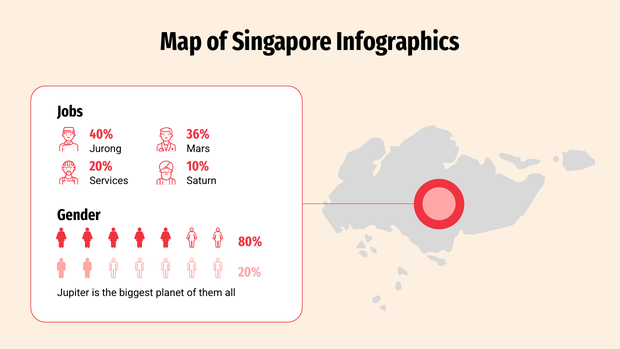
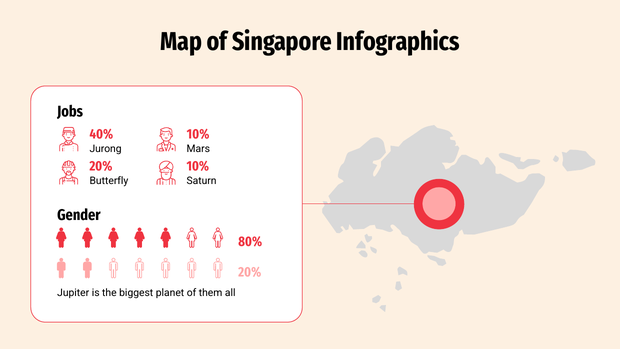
36% at (198, 134): 36% -> 10%
Services: Services -> Butterfly
